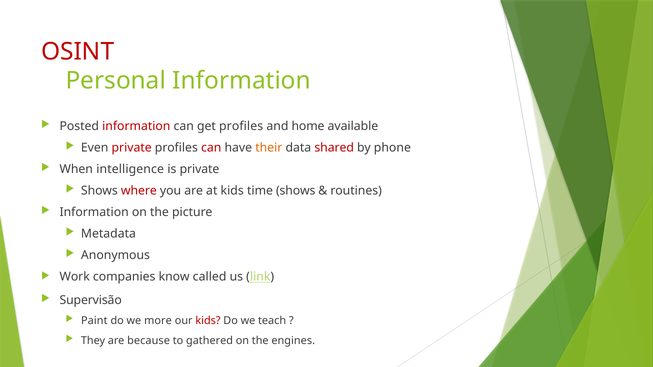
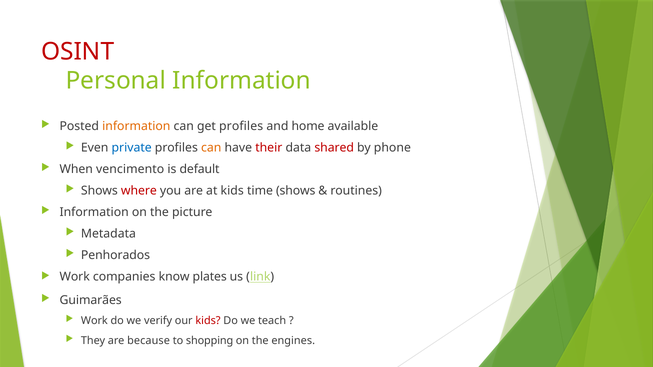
information at (136, 126) colour: red -> orange
private at (132, 148) colour: red -> blue
can at (211, 148) colour: red -> orange
their colour: orange -> red
intelligence: intelligence -> vencimento
is private: private -> default
Anonymous: Anonymous -> Penhorados
called: called -> plates
Supervisão: Supervisão -> Guimarães
Paint at (94, 321): Paint -> Work
more: more -> verify
gathered: gathered -> shopping
